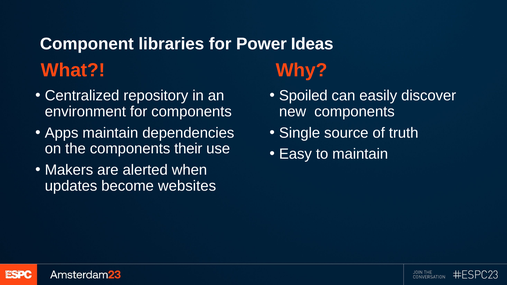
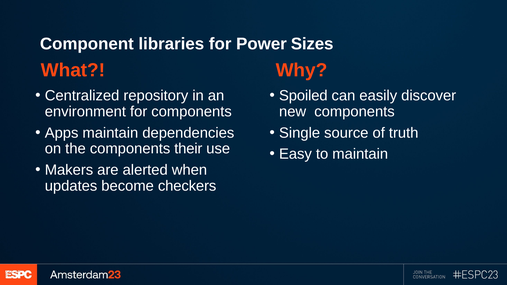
Ideas: Ideas -> Sizes
websites: websites -> checkers
